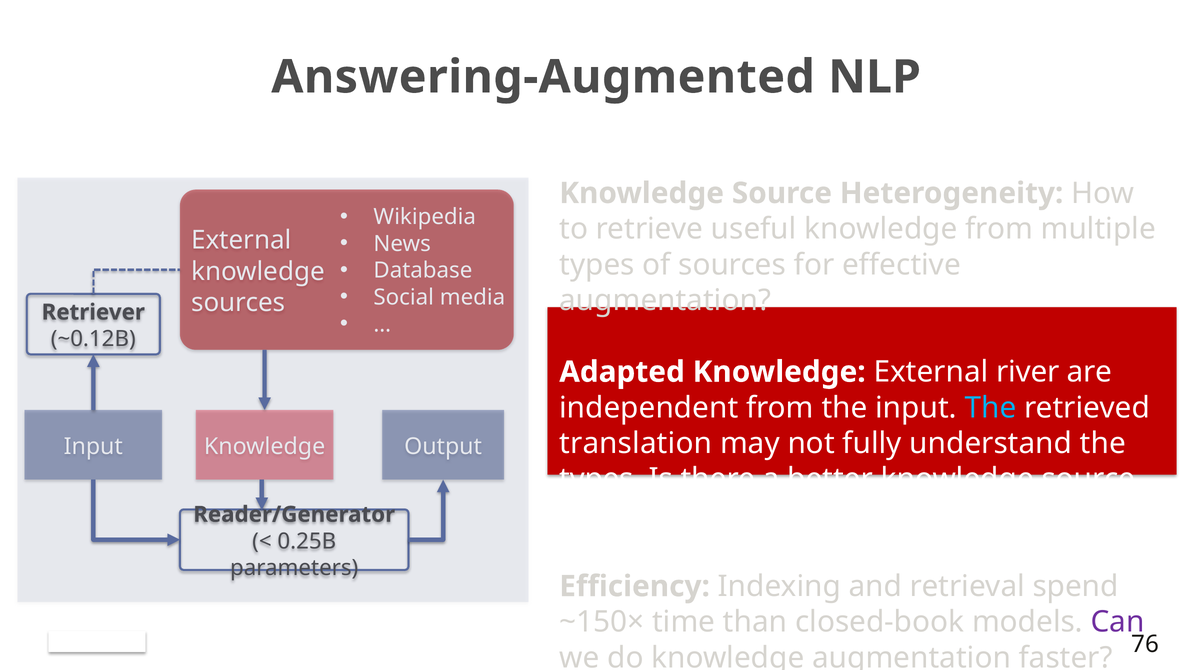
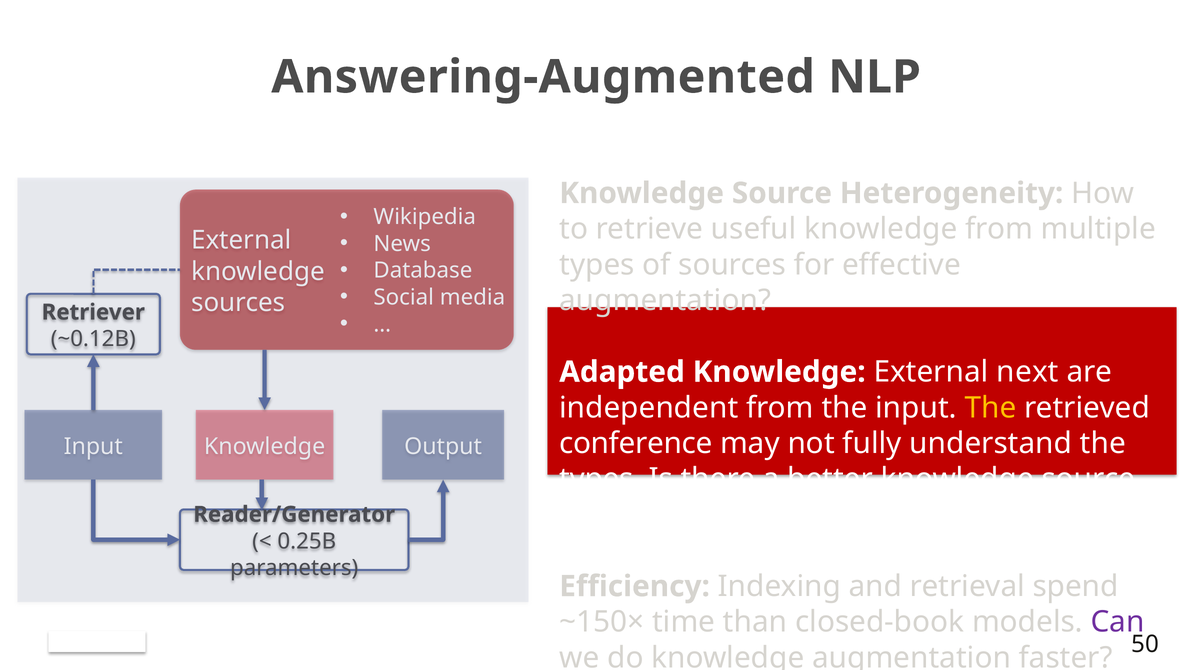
river: river -> next
The at (990, 408) colour: light blue -> yellow
translation: translation -> conference
76: 76 -> 50
